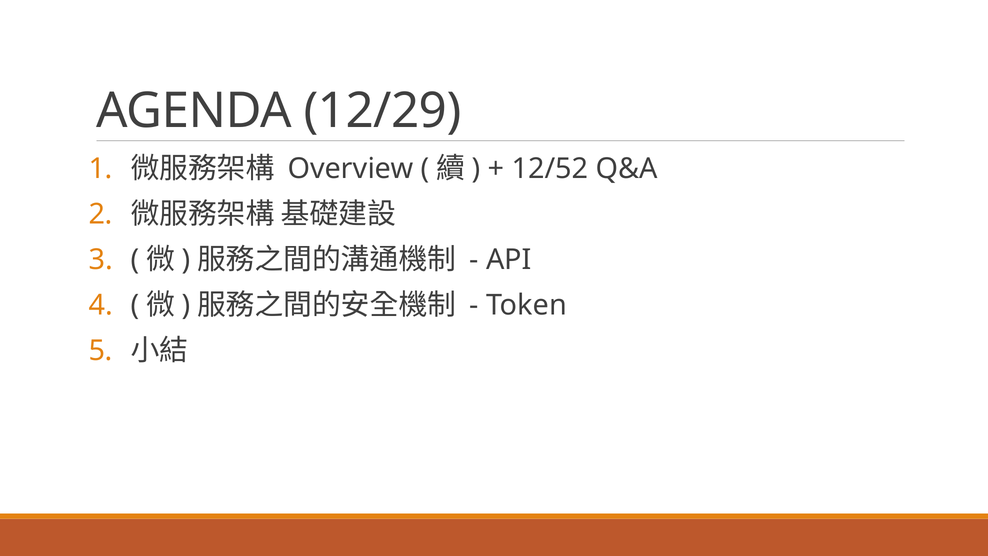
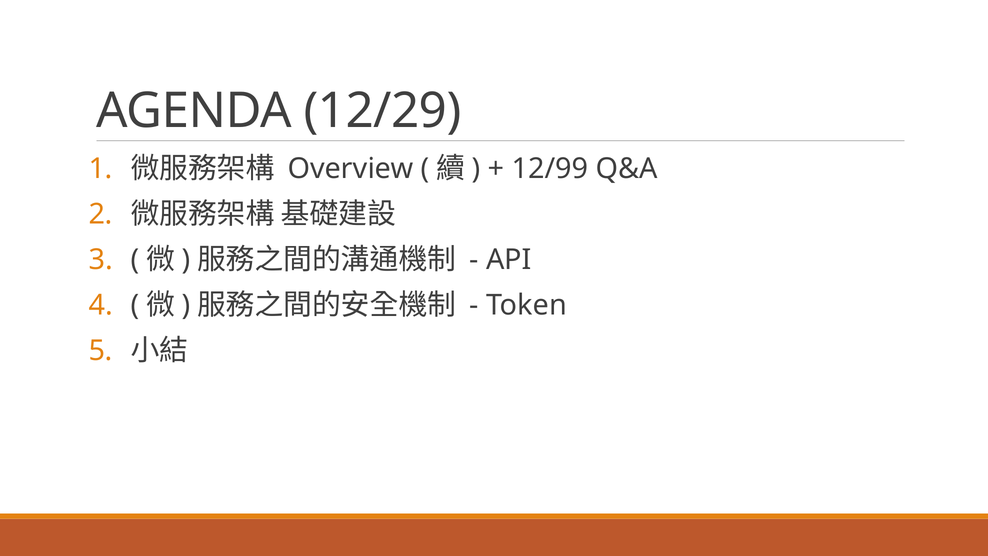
12/52: 12/52 -> 12/99
